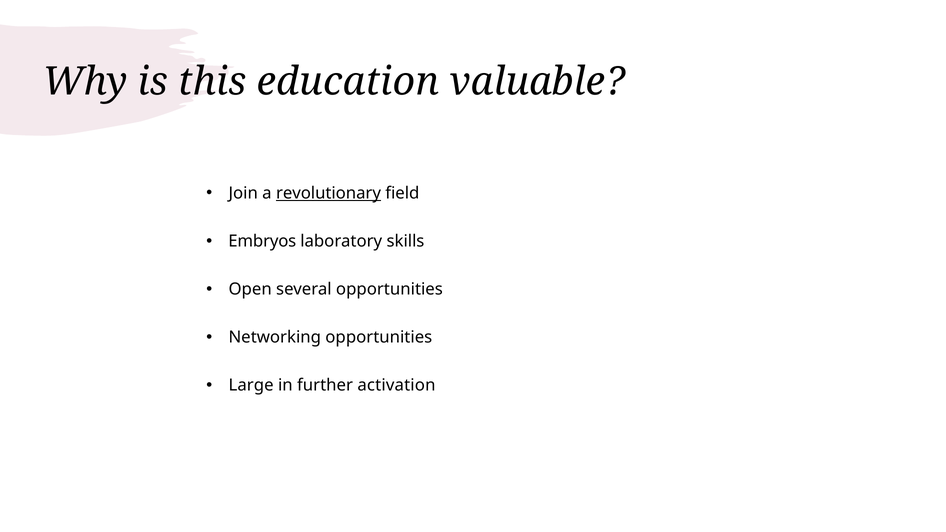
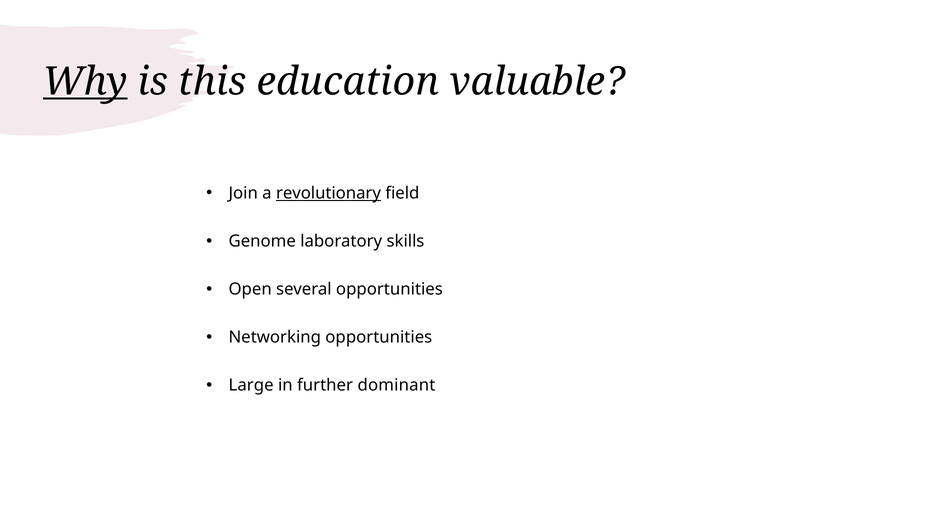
Why underline: none -> present
Embryos: Embryos -> Genome
activation: activation -> dominant
